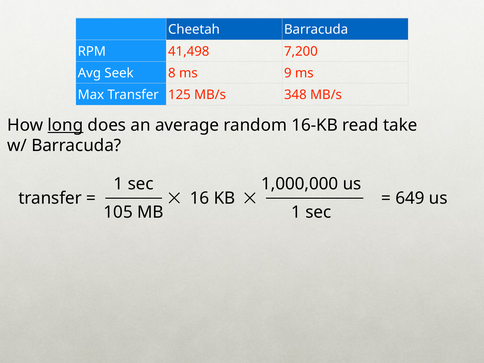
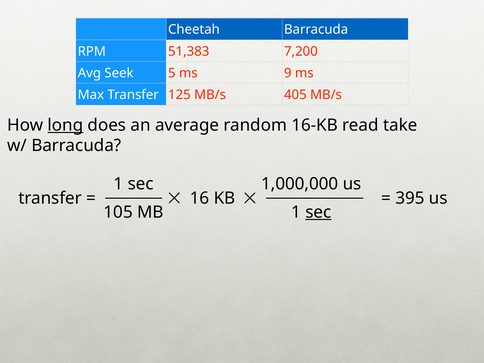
41,498: 41,498 -> 51,383
8: 8 -> 5
348: 348 -> 405
649: 649 -> 395
sec at (318, 212) underline: none -> present
